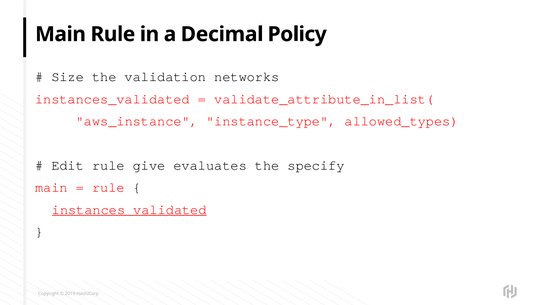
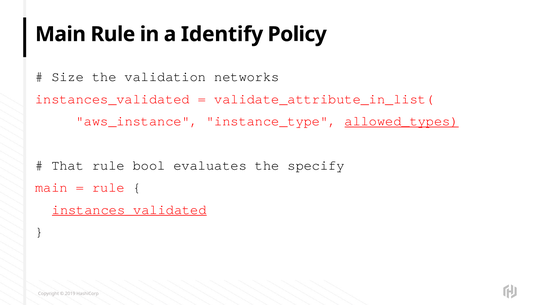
Decimal: Decimal -> Identify
allowed_types underline: none -> present
Edit: Edit -> That
give: give -> bool
